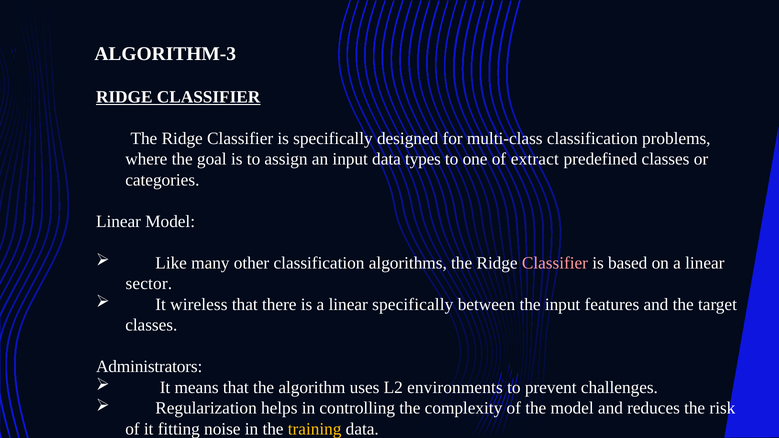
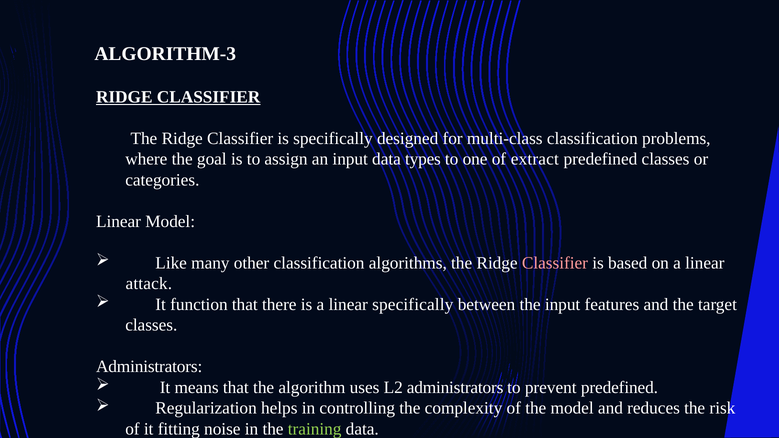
sector: sector -> attack
wireless: wireless -> function
L2 environments: environments -> administrators
prevent challenges: challenges -> predefined
training colour: yellow -> light green
